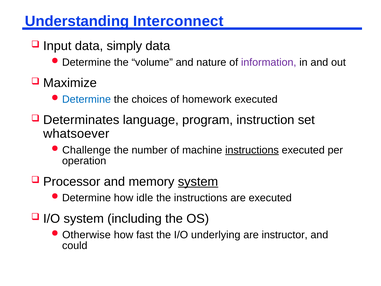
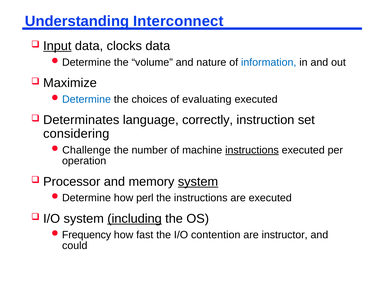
Input underline: none -> present
simply: simply -> clocks
information colour: purple -> blue
homework: homework -> evaluating
program: program -> correctly
whatsoever: whatsoever -> considering
idle: idle -> perl
including underline: none -> present
Otherwise: Otherwise -> Frequency
underlying: underlying -> contention
